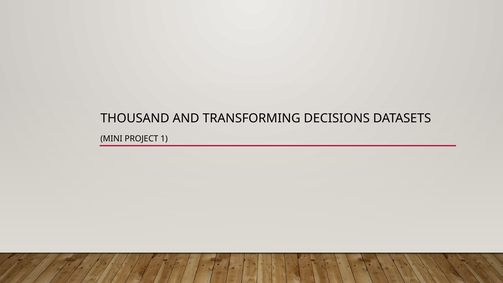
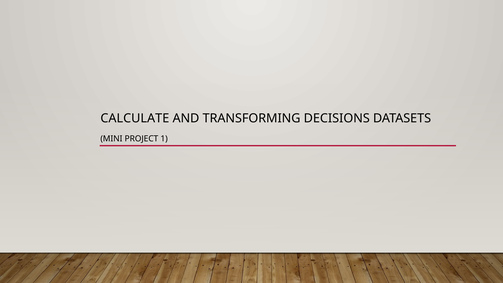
THOUSAND: THOUSAND -> CALCULATE
